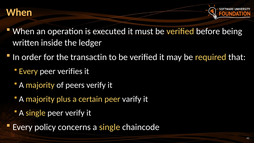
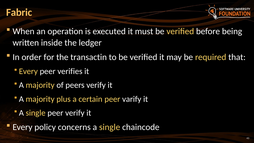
When at (19, 12): When -> Fabric
